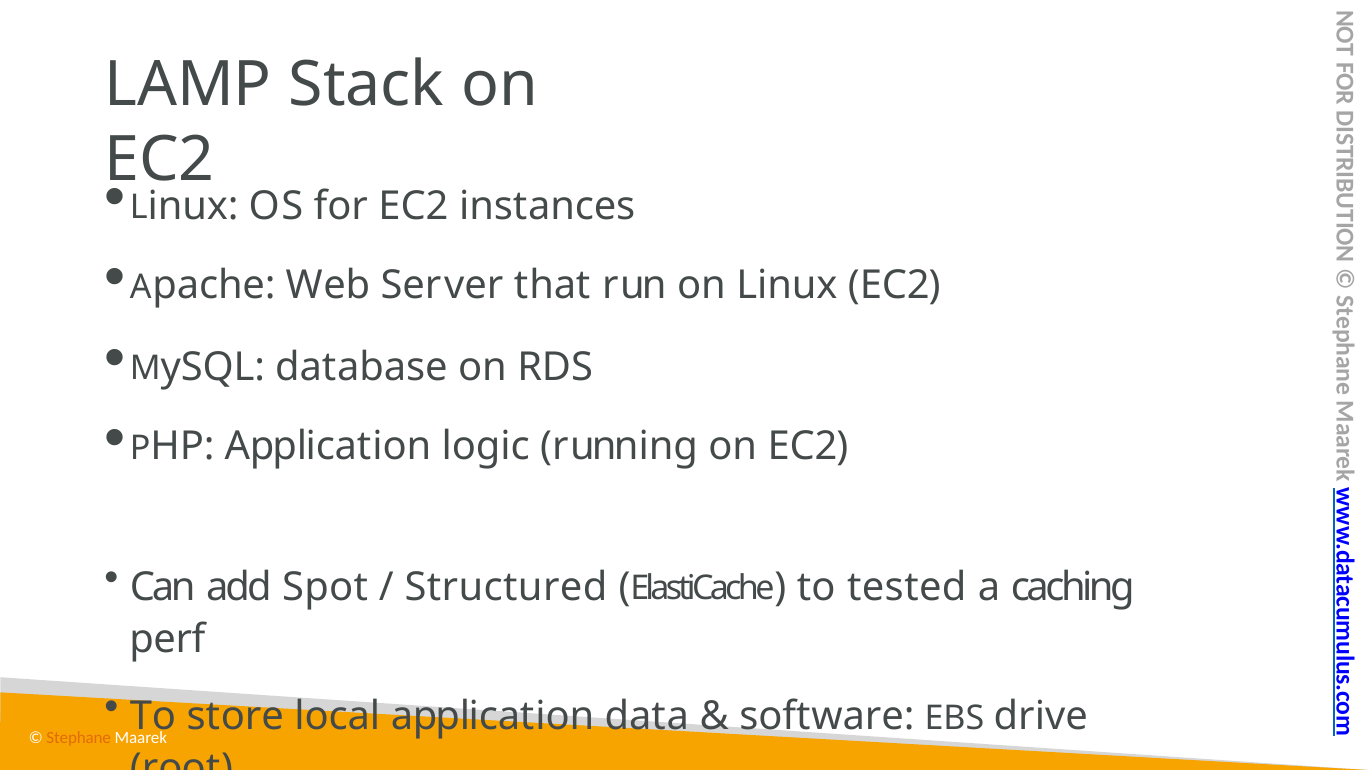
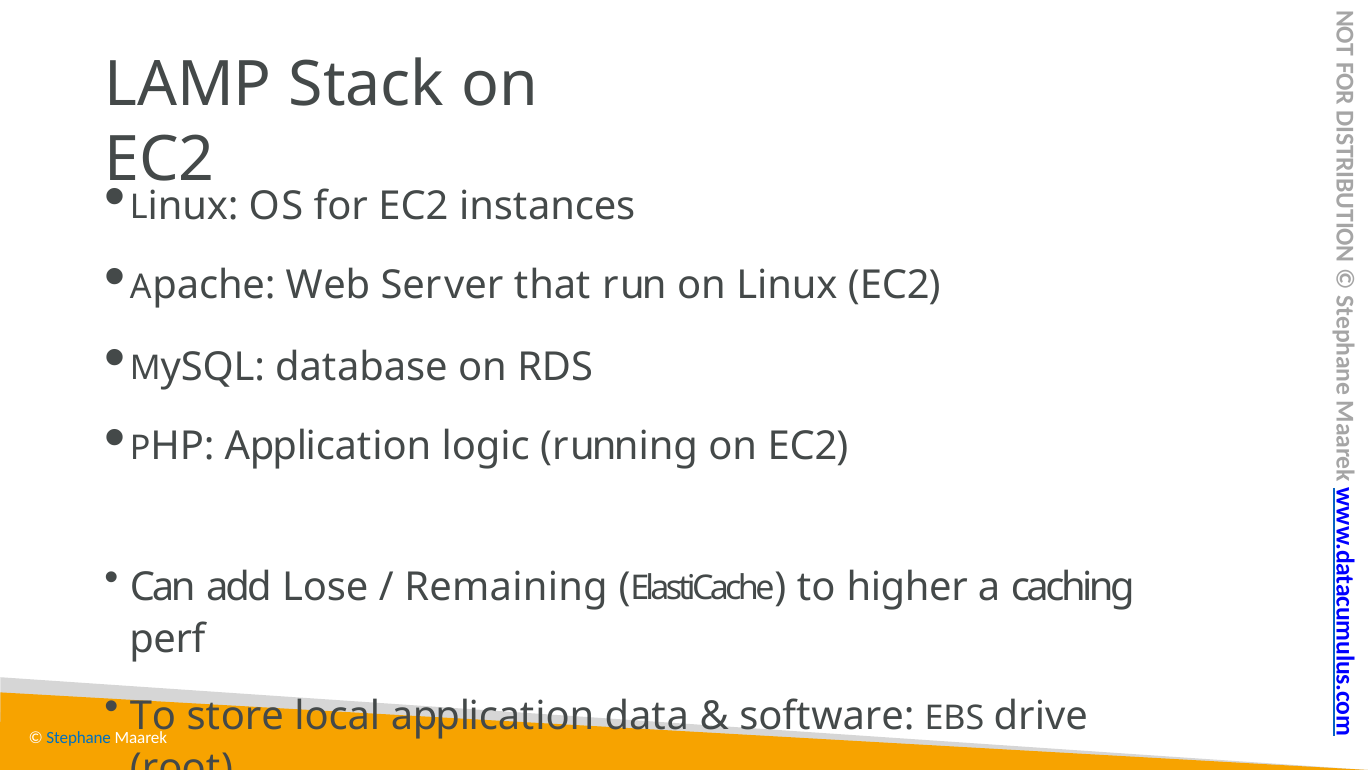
Spot: Spot -> Lose
Structured: Structured -> Remaining
tested: tested -> higher
Stephane colour: orange -> blue
